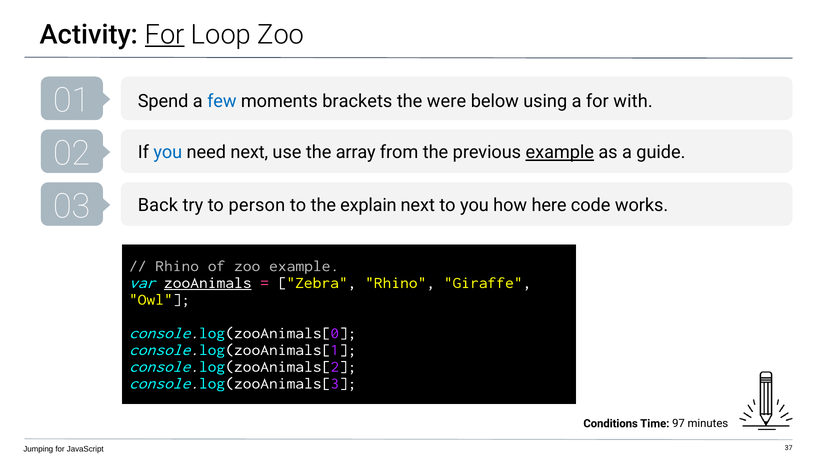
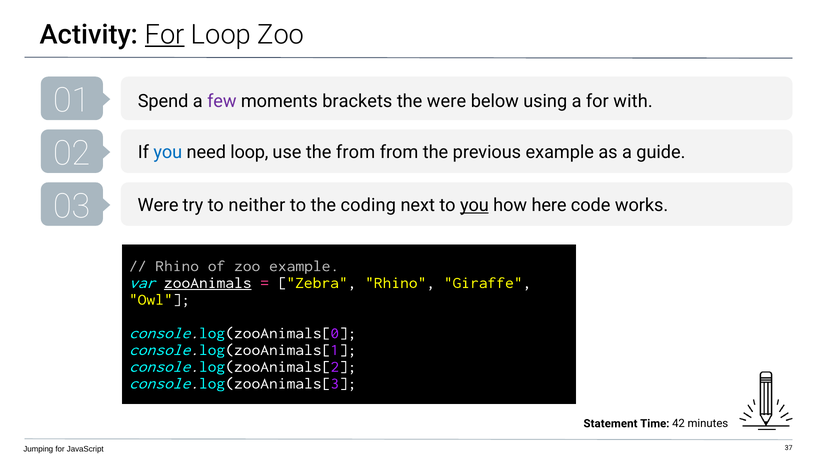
few colour: blue -> purple
need next: next -> loop
the array: array -> from
example at (560, 152) underline: present -> none
Back at (158, 205): Back -> Were
person: person -> neither
explain: explain -> coding
you at (474, 205) underline: none -> present
Conditions: Conditions -> Statement
97: 97 -> 42
